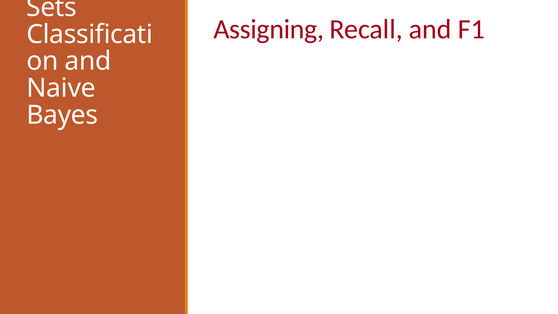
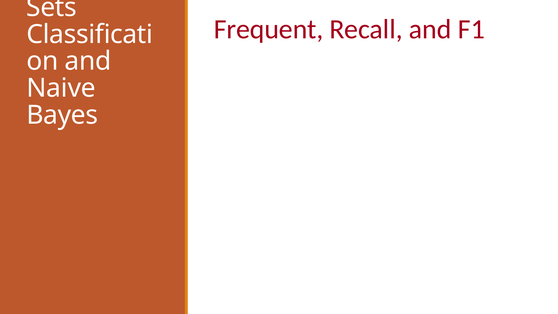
Assigning: Assigning -> Frequent
